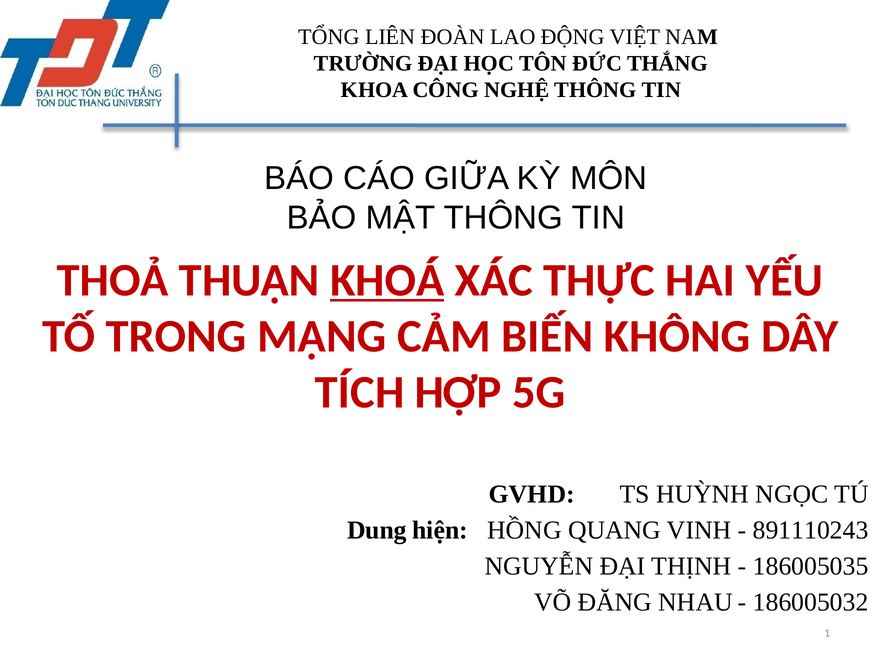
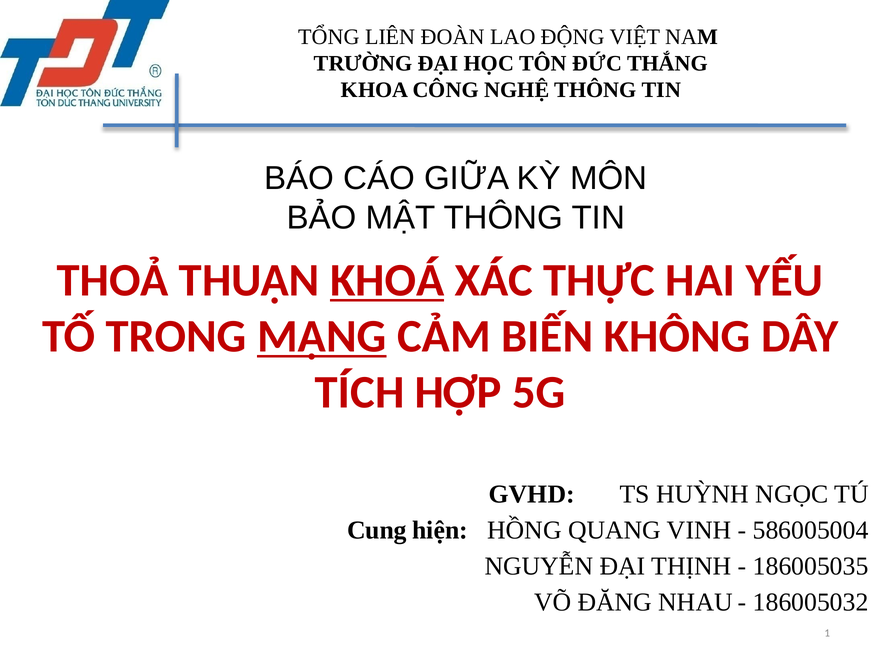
MẠNG underline: none -> present
Dung: Dung -> Cung
891110243: 891110243 -> 586005004
